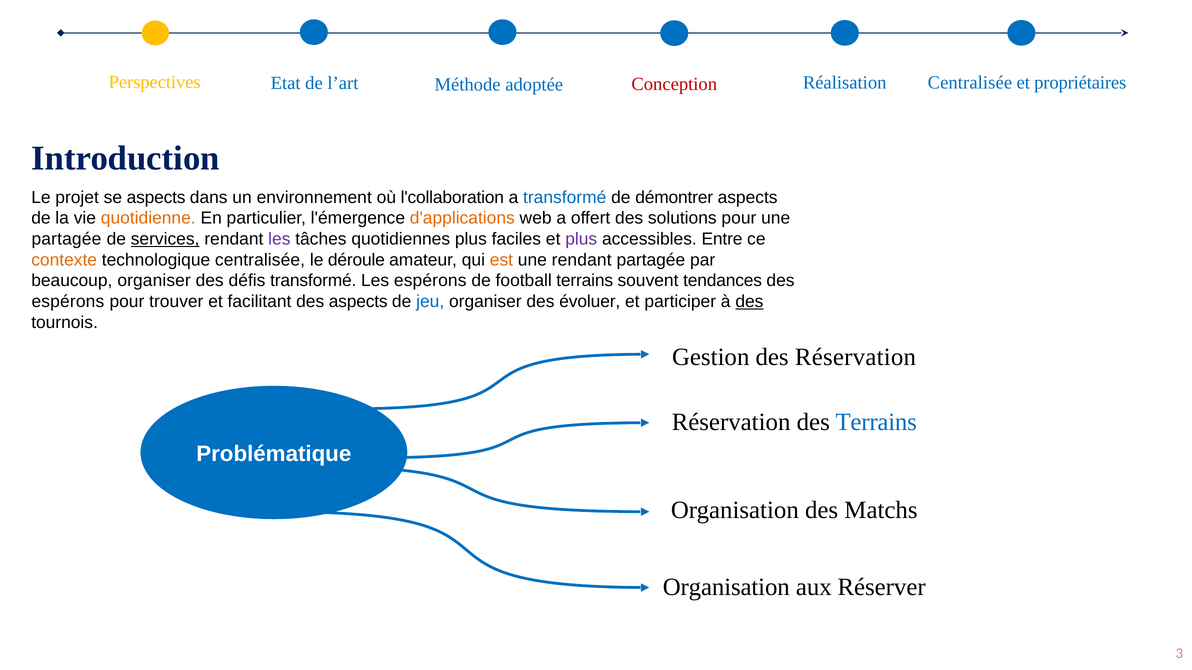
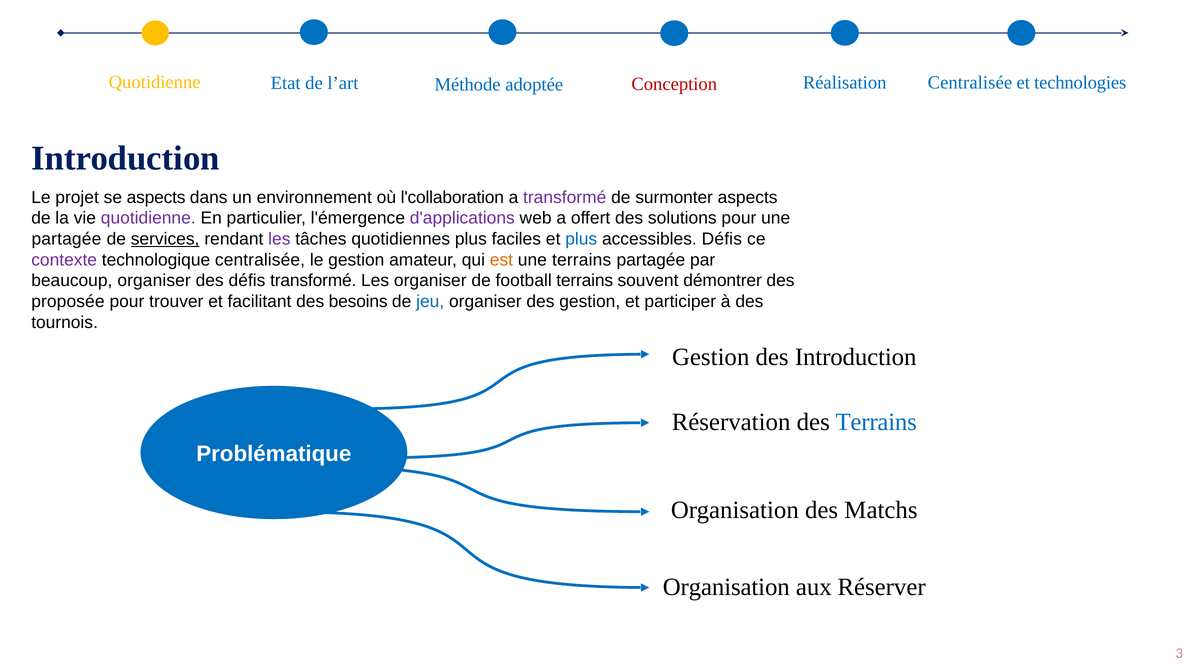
Perspectives at (155, 82): Perspectives -> Quotidienne
propriétaires: propriétaires -> technologies
transformé at (565, 197) colour: blue -> purple
démontrer: démontrer -> surmonter
quotidienne at (148, 218) colour: orange -> purple
d'applications colour: orange -> purple
plus at (581, 239) colour: purple -> blue
accessibles Entre: Entre -> Défis
contexte colour: orange -> purple
le déroule: déroule -> gestion
une rendant: rendant -> terrains
Les espérons: espérons -> organiser
tendances: tendances -> démontrer
espérons at (68, 302): espérons -> proposée
des aspects: aspects -> besoins
des évoluer: évoluer -> gestion
des at (749, 302) underline: present -> none
des Réservation: Réservation -> Introduction
